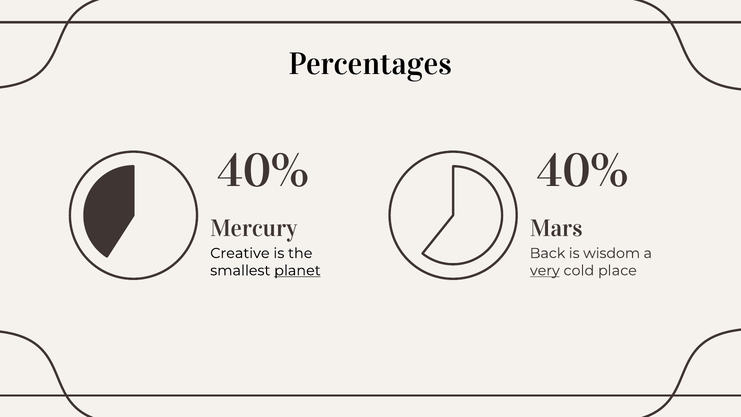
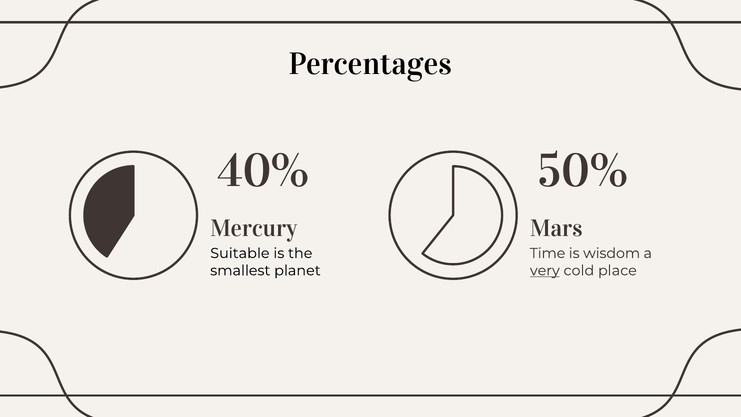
40% at (583, 171): 40% -> 50%
Creative: Creative -> Suitable
Back: Back -> Time
planet underline: present -> none
